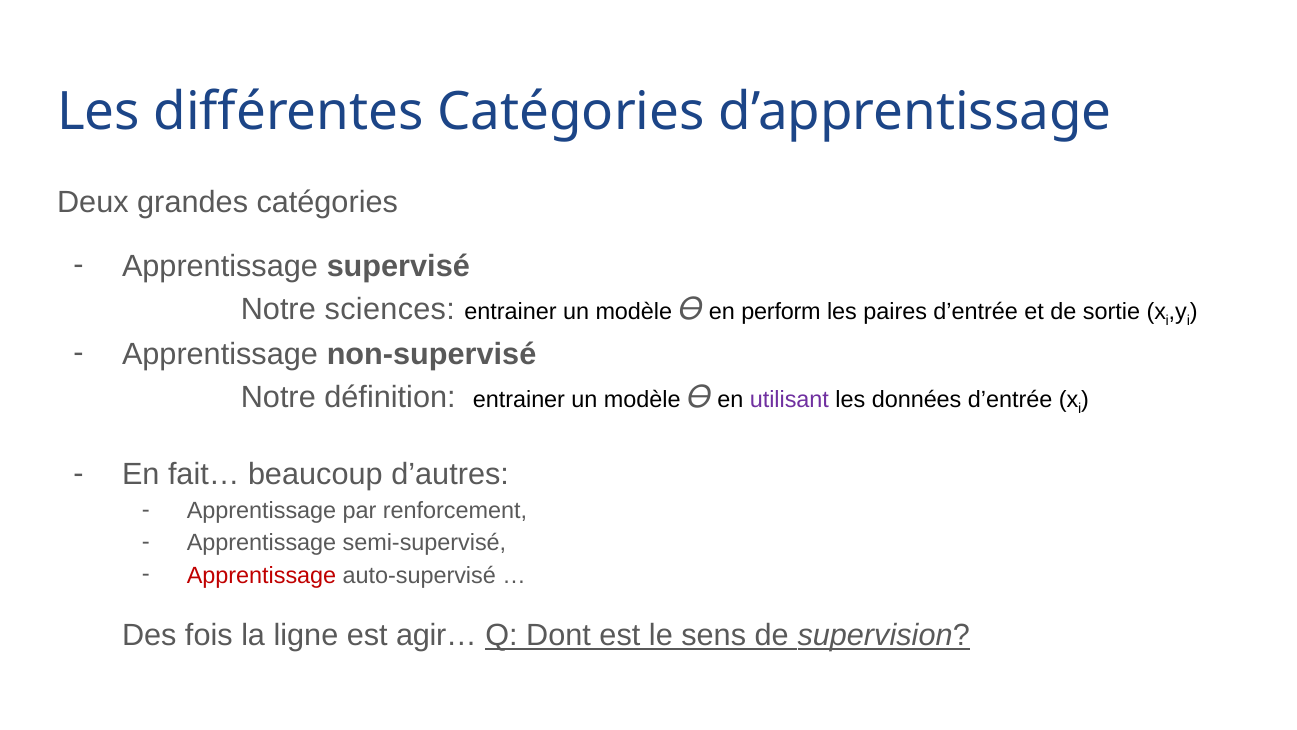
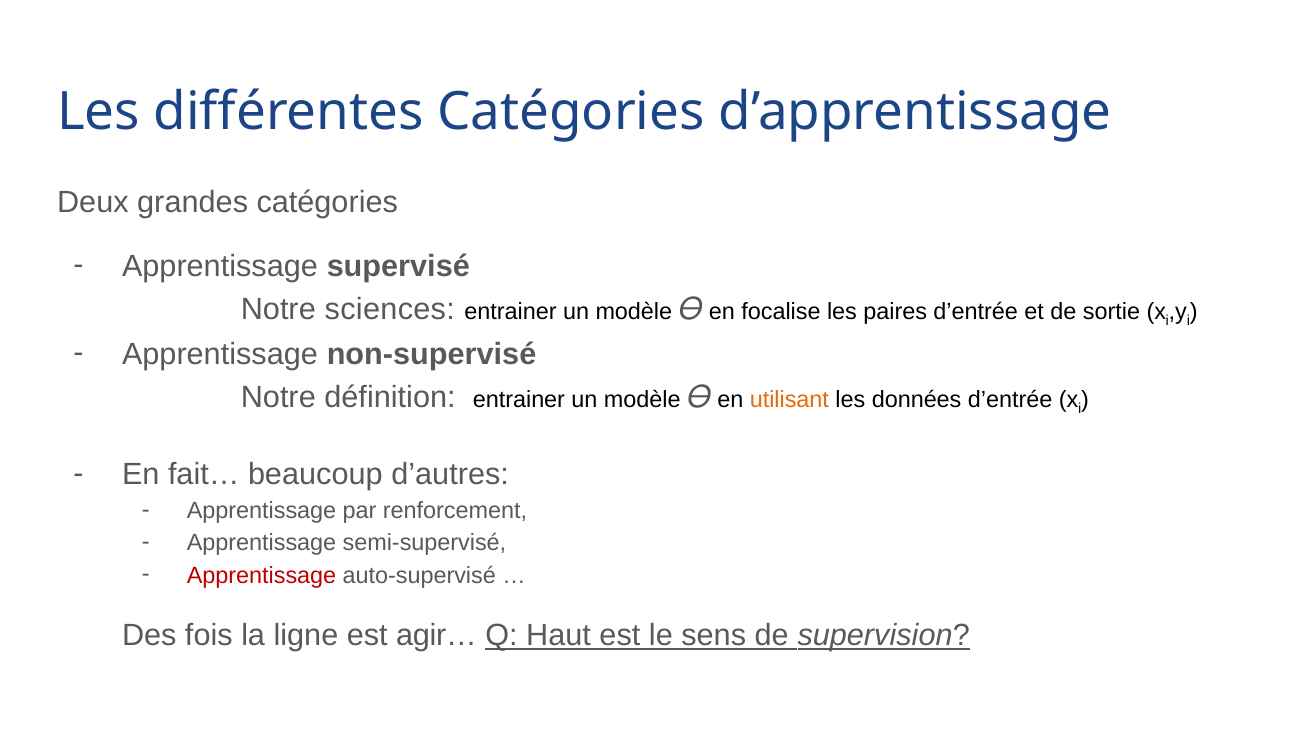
perform: perform -> focalise
utilisant colour: purple -> orange
Dont: Dont -> Haut
